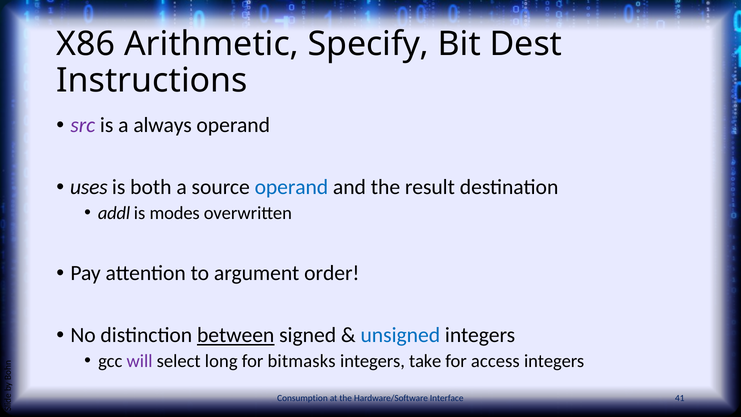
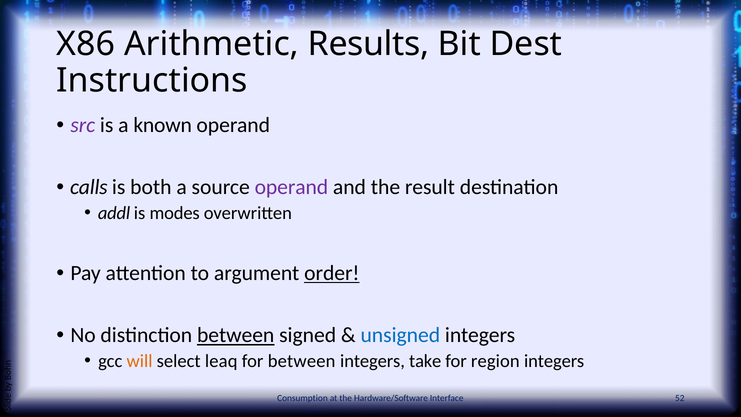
Specify: Specify -> Results
always: always -> known
uses: uses -> calls
operand at (291, 187) colour: blue -> purple
order underline: none -> present
will colour: purple -> orange
long: long -> leaq
for bitmasks: bitmasks -> between
access: access -> region
41: 41 -> 52
